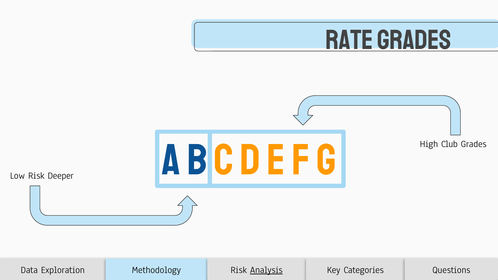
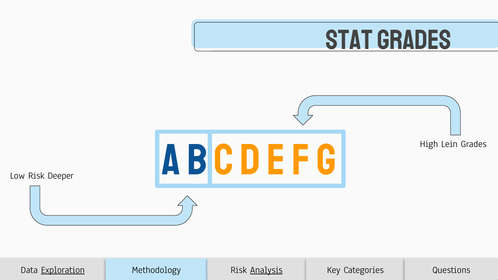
Rate: Rate -> Stat
Club: Club -> Lein
Exploration underline: none -> present
